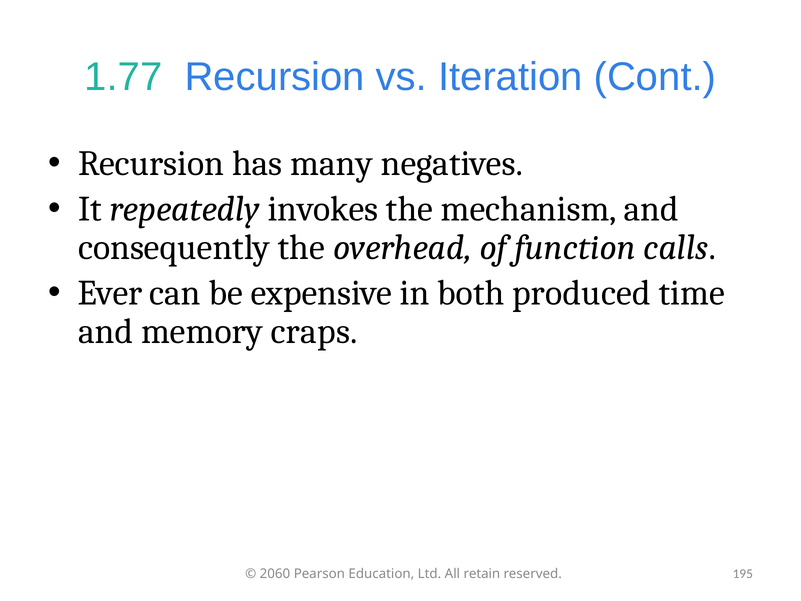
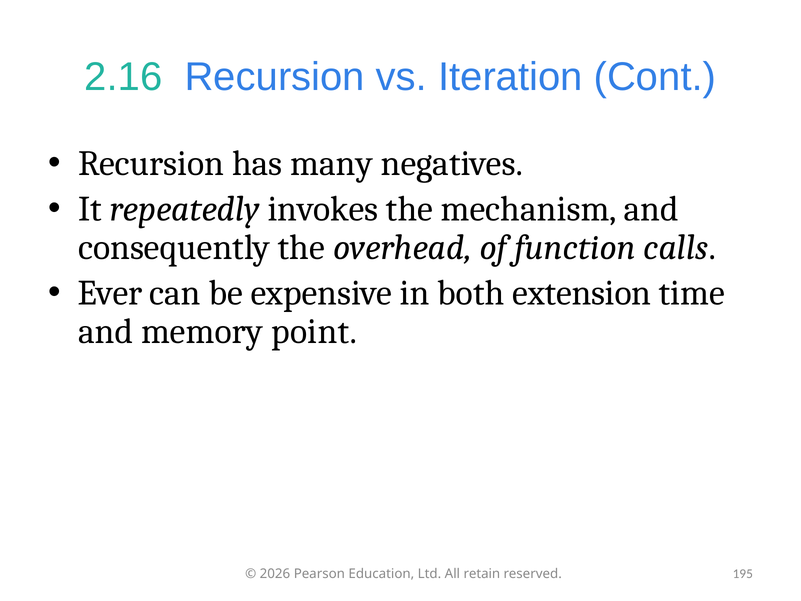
1.77: 1.77 -> 2.16
produced: produced -> extension
craps: craps -> point
2060: 2060 -> 2026
